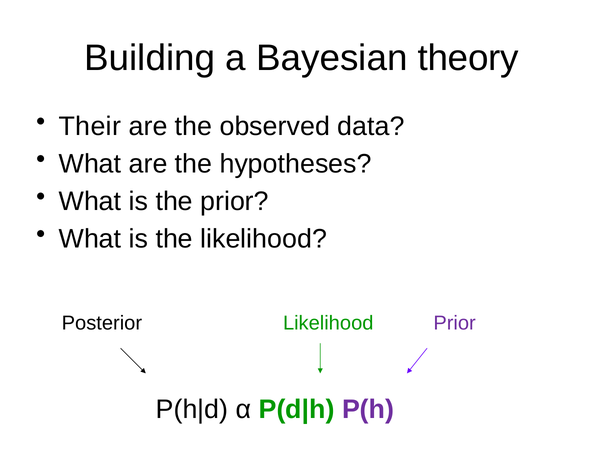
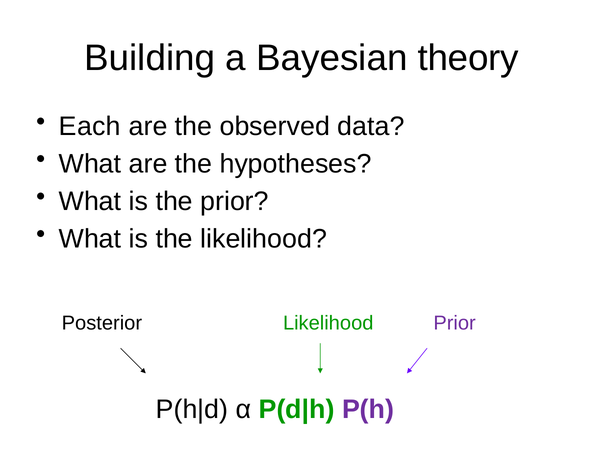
Their: Their -> Each
